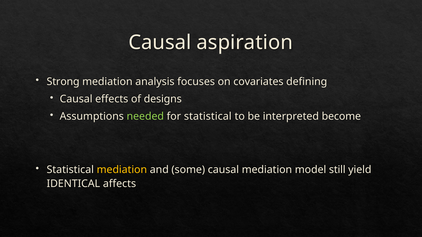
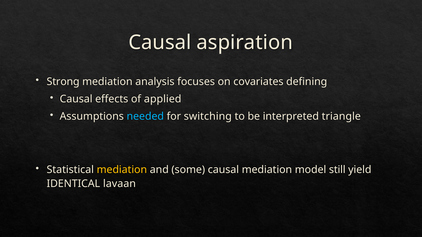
designs: designs -> applied
needed colour: light green -> light blue
for statistical: statistical -> switching
become: become -> triangle
affects: affects -> lavaan
